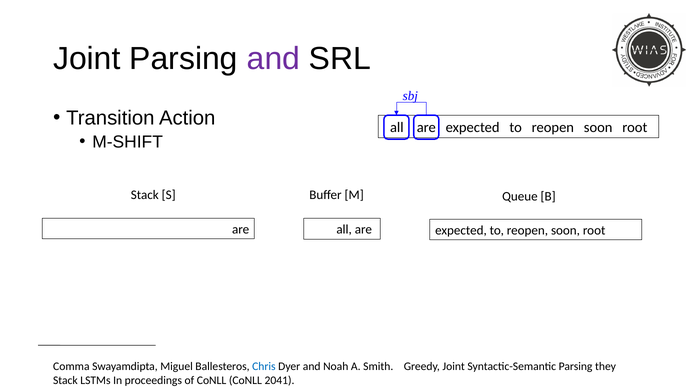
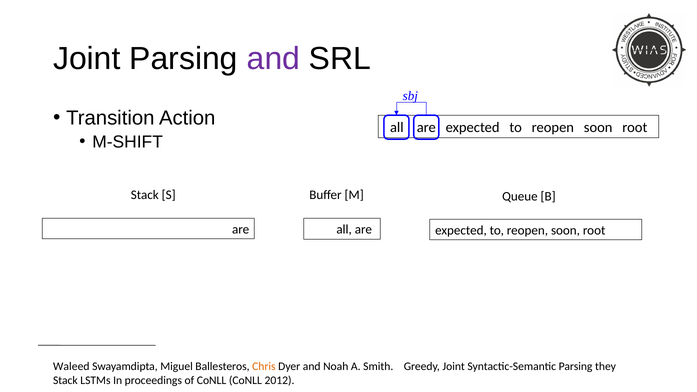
Comma: Comma -> Waleed
Chris colour: blue -> orange
2041: 2041 -> 2012
